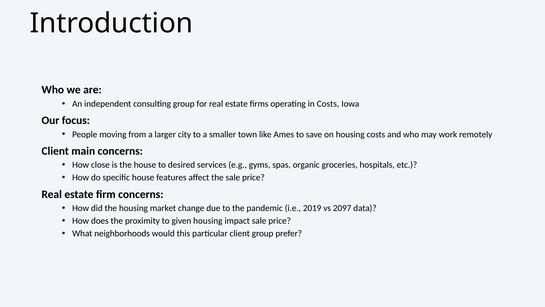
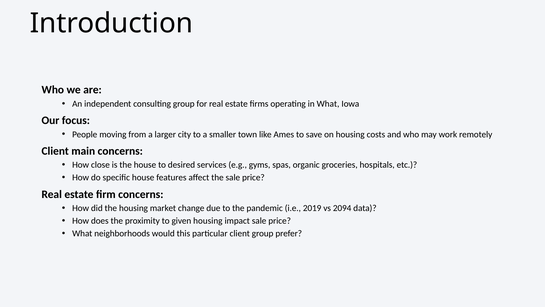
in Costs: Costs -> What
2097: 2097 -> 2094
